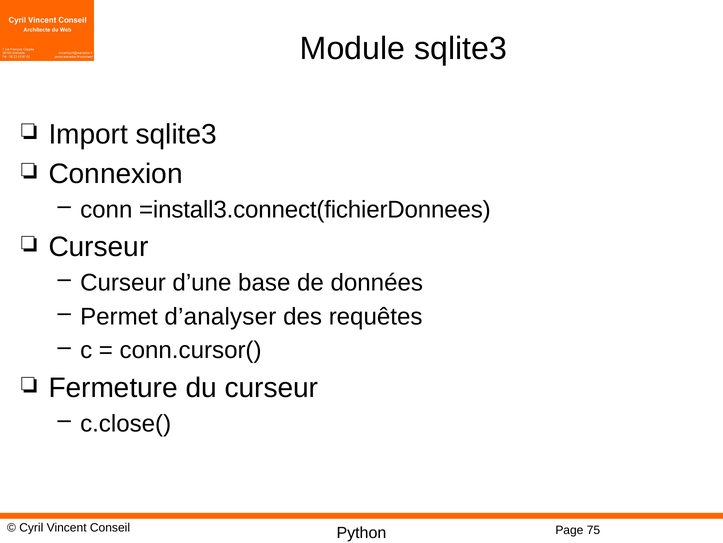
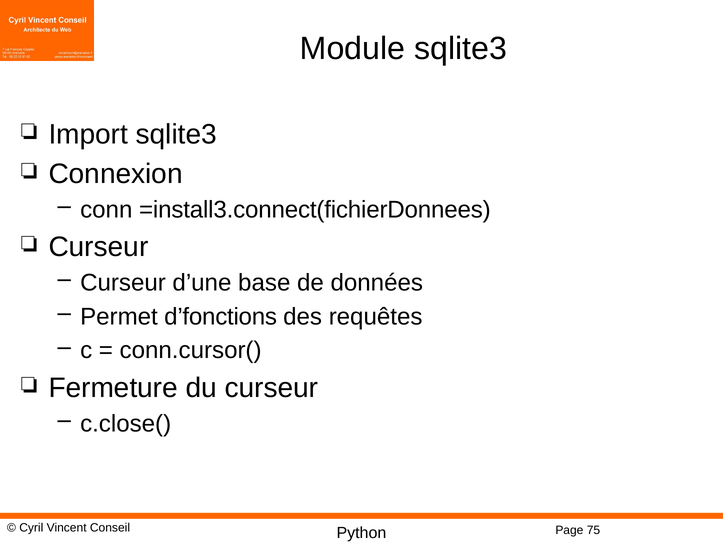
d’analyser: d’analyser -> d’fonctions
